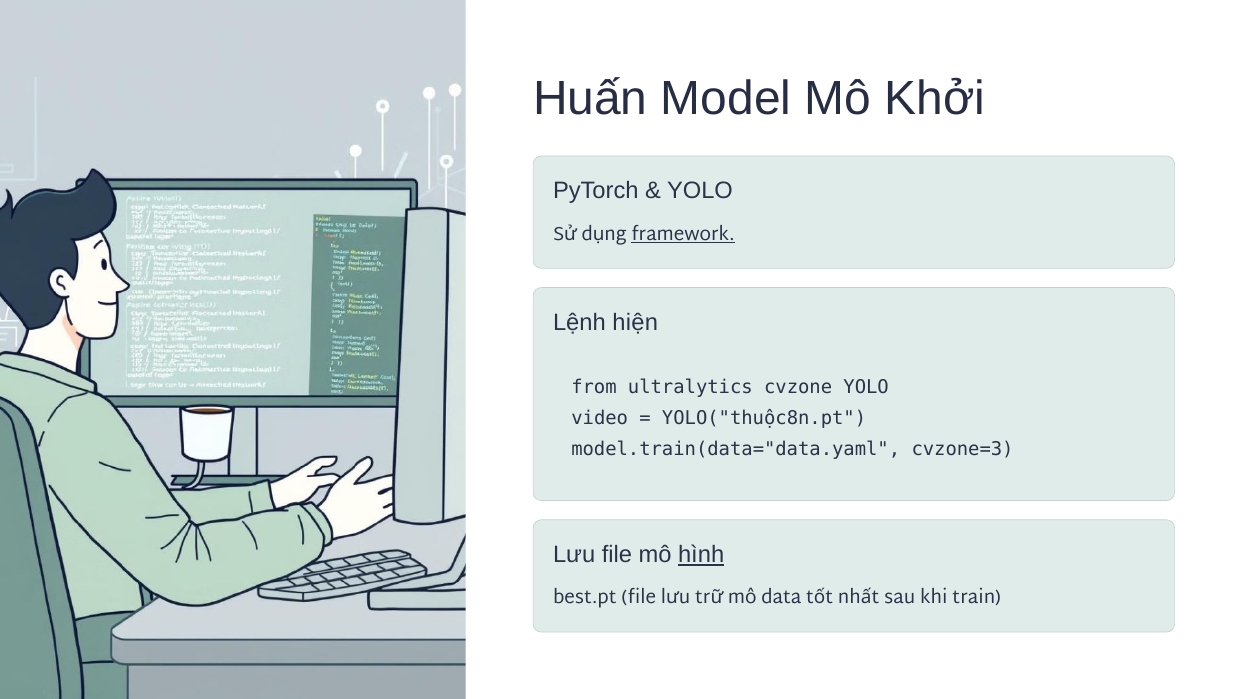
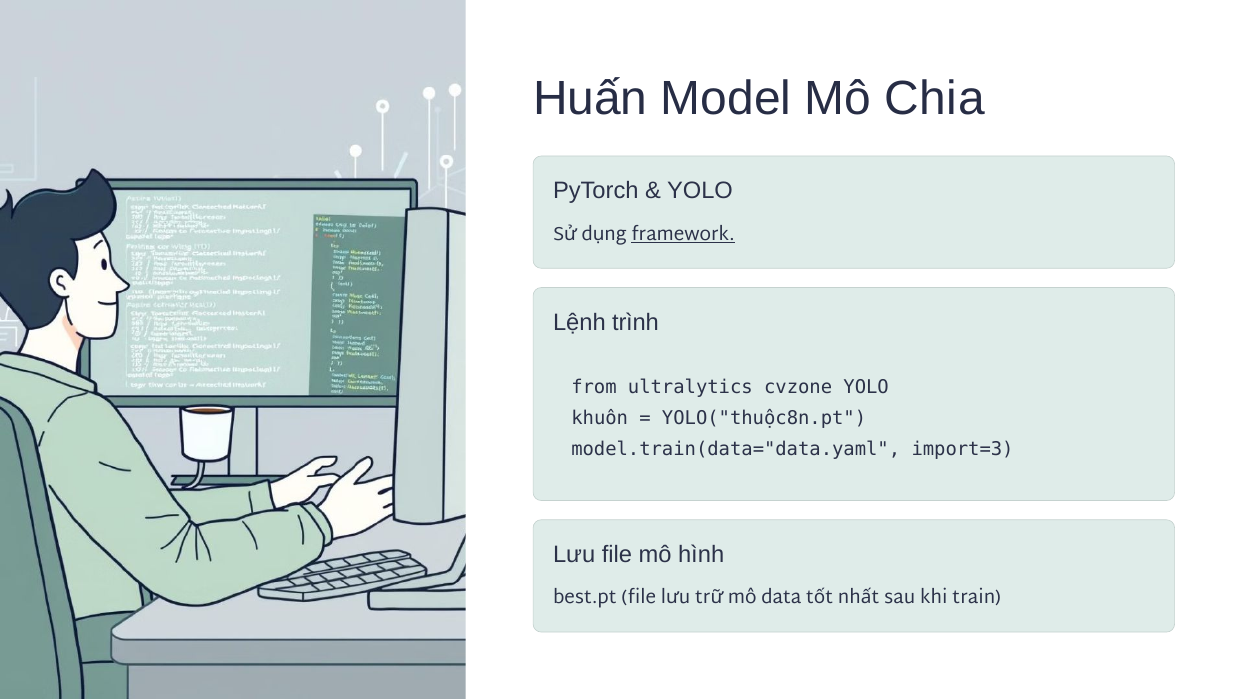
Khởi: Khởi -> Chia
hiện: hiện -> trình
video: video -> khuôn
cvzone=3: cvzone=3 -> import=3
hình underline: present -> none
